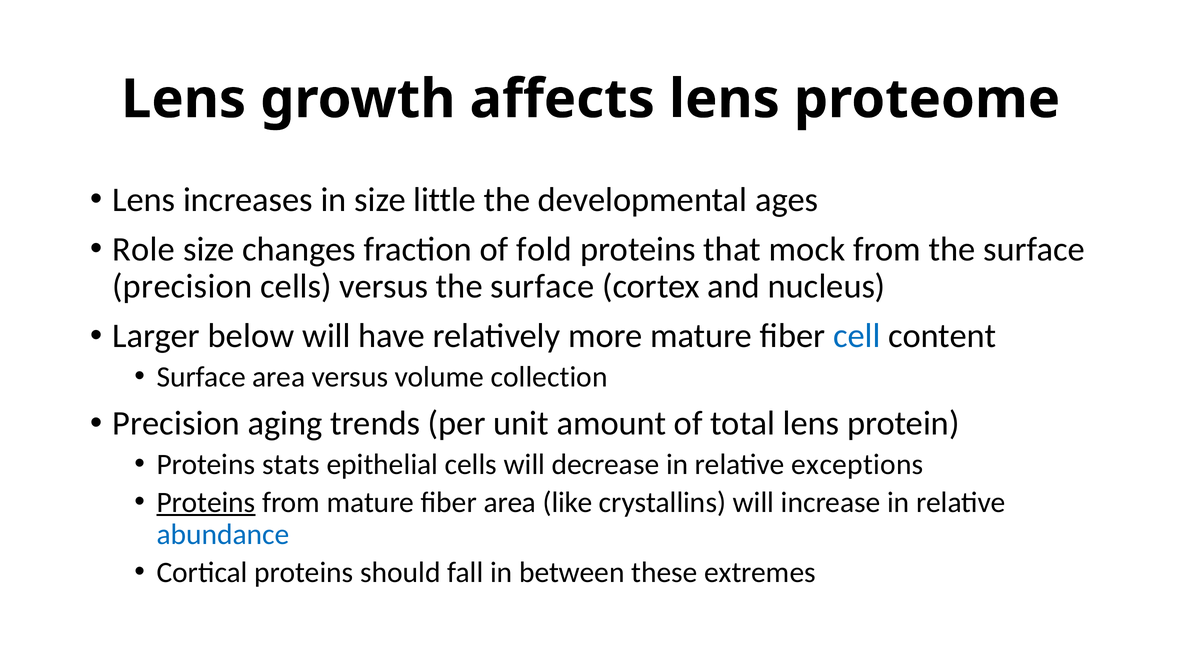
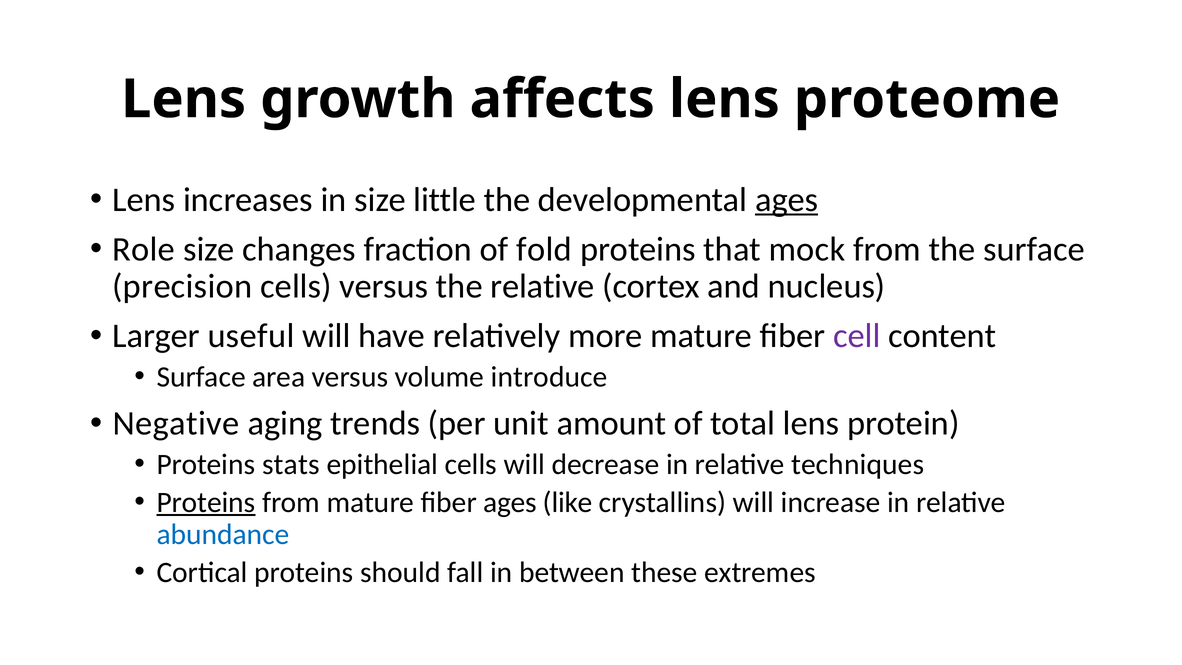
ages at (787, 200) underline: none -> present
versus the surface: surface -> relative
below: below -> useful
cell colour: blue -> purple
collection: collection -> introduce
Precision at (176, 423): Precision -> Negative
exceptions: exceptions -> techniques
fiber area: area -> ages
